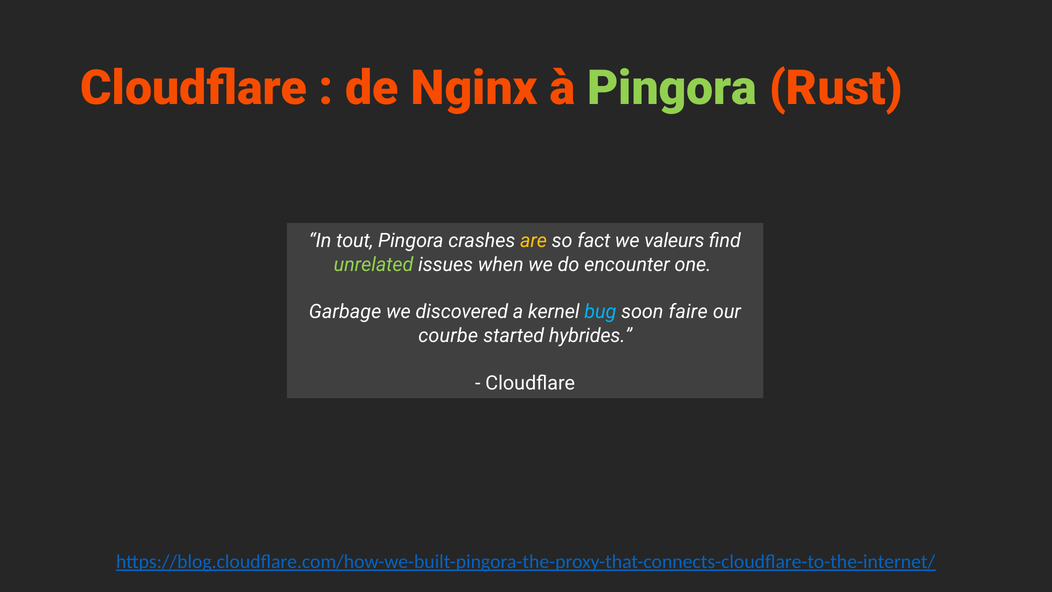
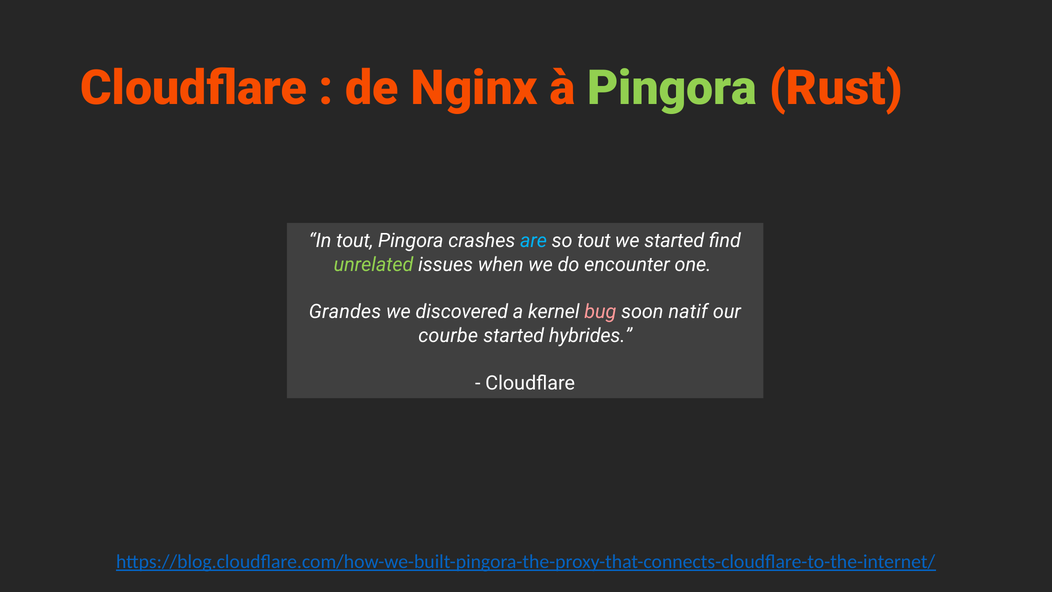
are colour: yellow -> light blue
so fact: fact -> tout
we valeurs: valeurs -> started
Garbage: Garbage -> Grandes
bug colour: light blue -> pink
faire: faire -> natif
